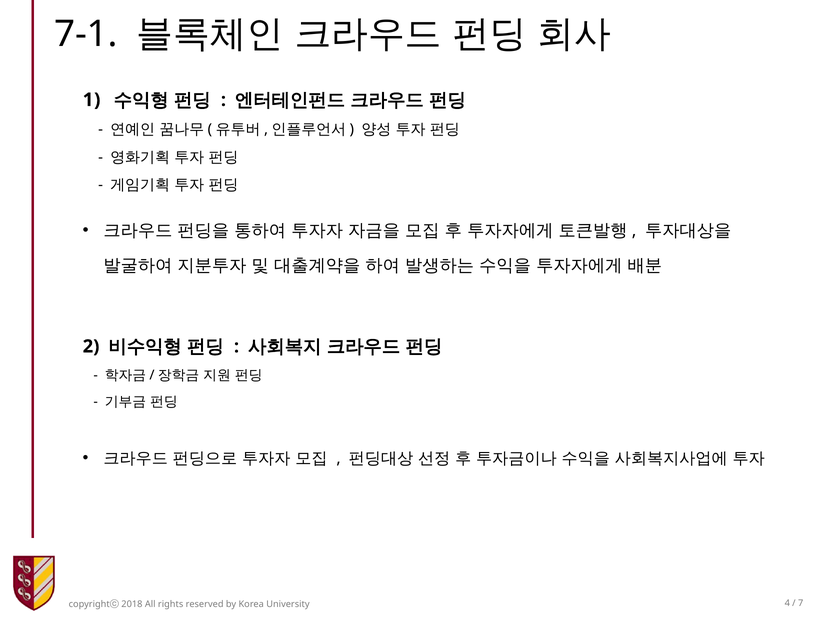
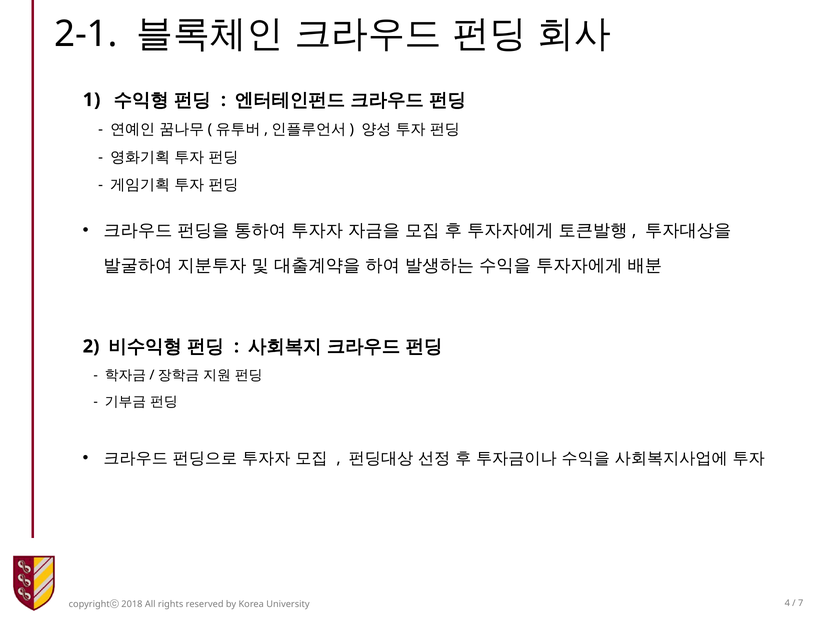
7-1: 7-1 -> 2-1
